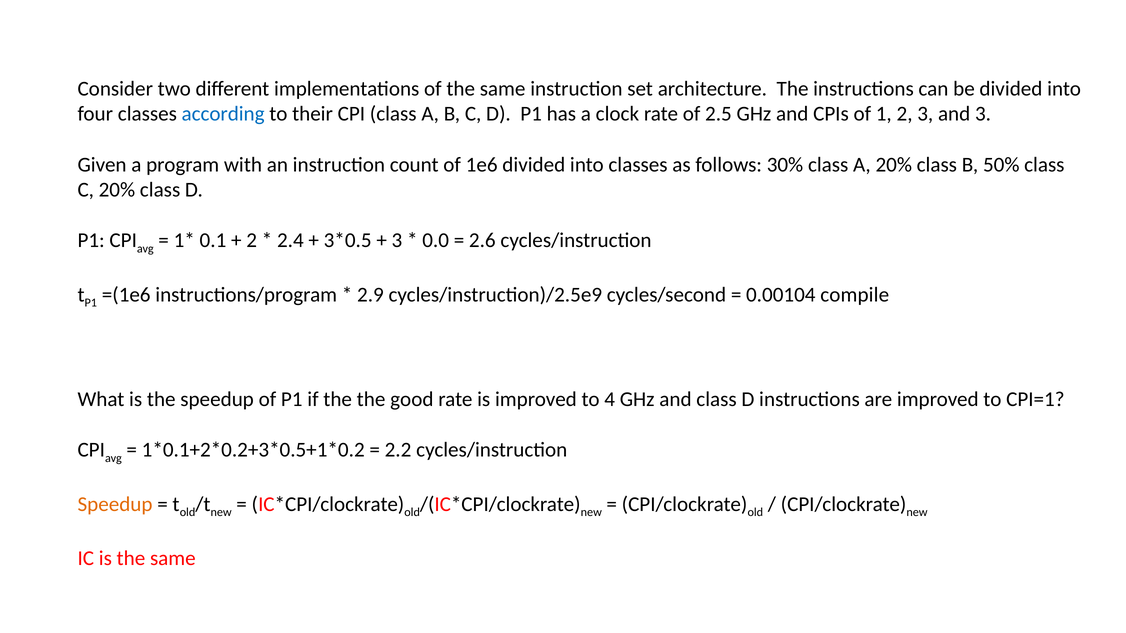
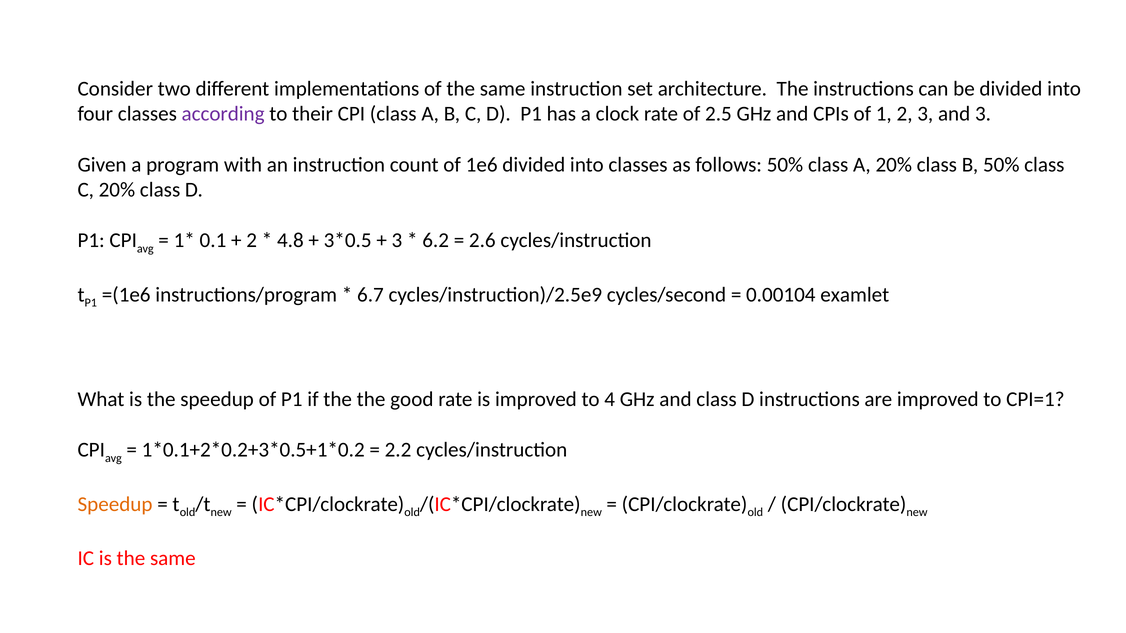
according colour: blue -> purple
follows 30%: 30% -> 50%
2.4: 2.4 -> 4.8
0.0: 0.0 -> 6.2
2.9: 2.9 -> 6.7
compile: compile -> examlet
